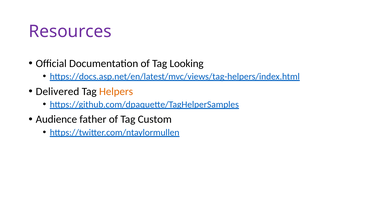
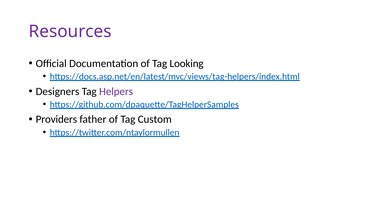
Delivered: Delivered -> Designers
Helpers colour: orange -> purple
Audience: Audience -> Providers
